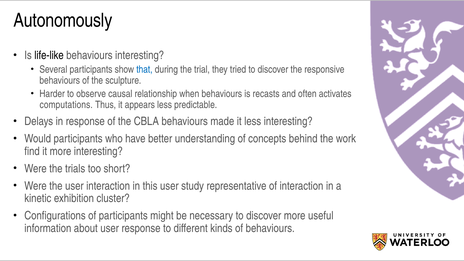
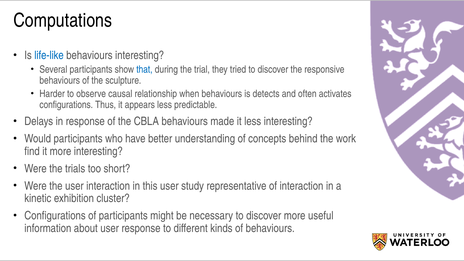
Autonomously: Autonomously -> Computations
life-like colour: black -> blue
recasts: recasts -> detects
computations at (66, 105): computations -> configurations
